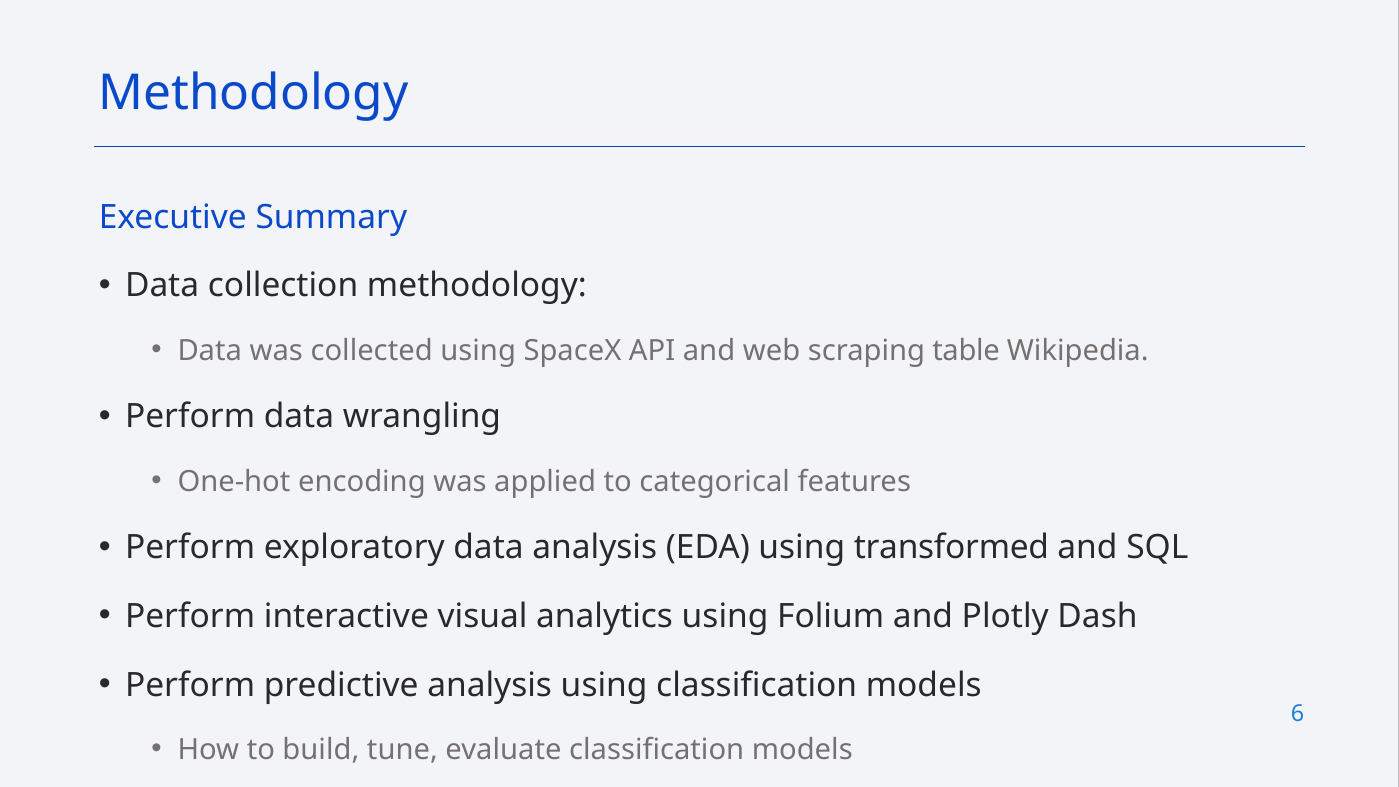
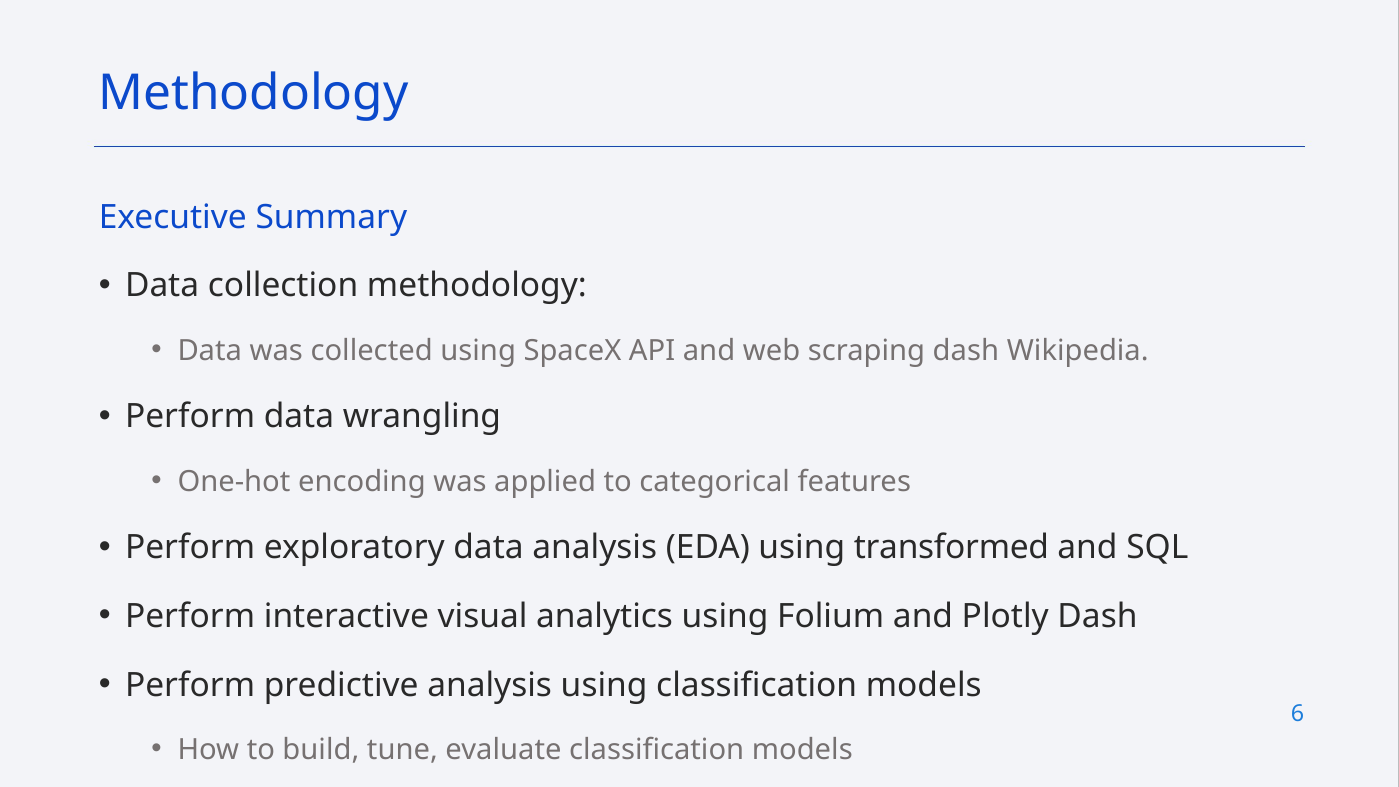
scraping table: table -> dash
